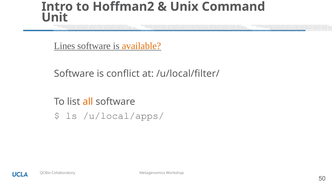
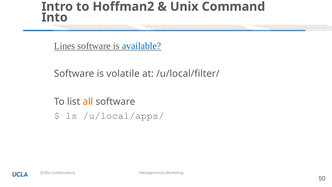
Unit: Unit -> Into
available colour: orange -> blue
conflict: conflict -> volatile
